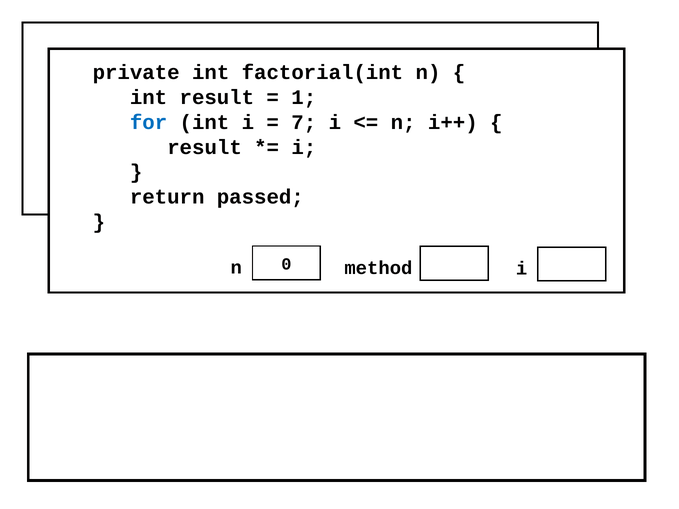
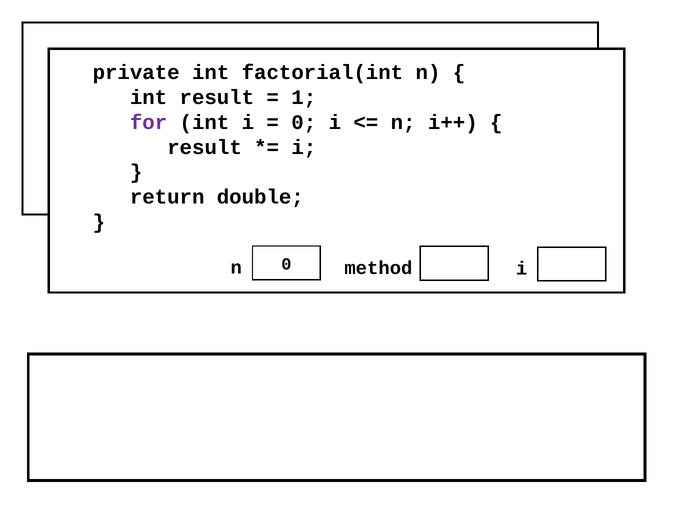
for colour: blue -> purple
7 at (304, 122): 7 -> 0
passed: passed -> double
